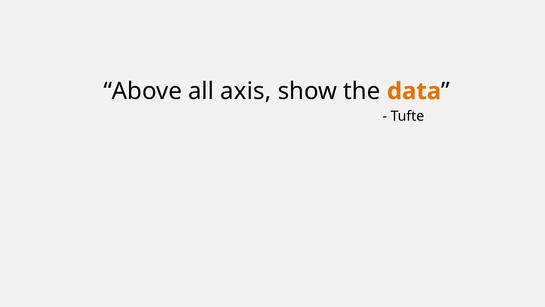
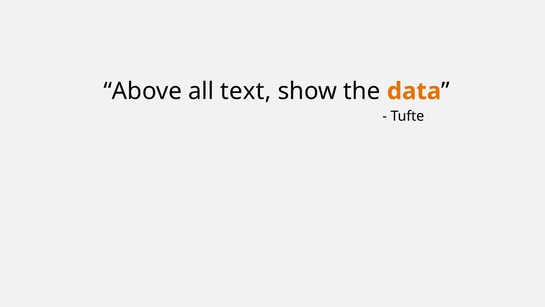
axis: axis -> text
